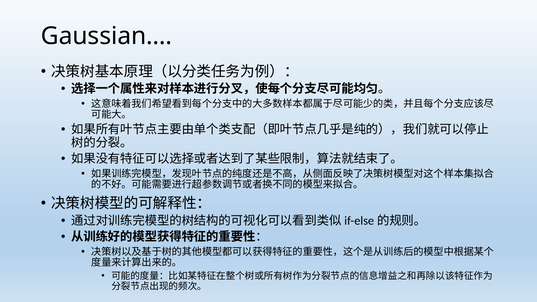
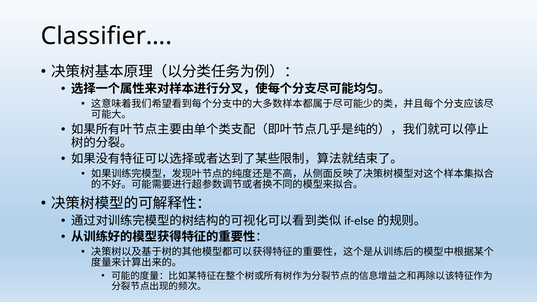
Gaussian…: Gaussian… -> Classifier…
